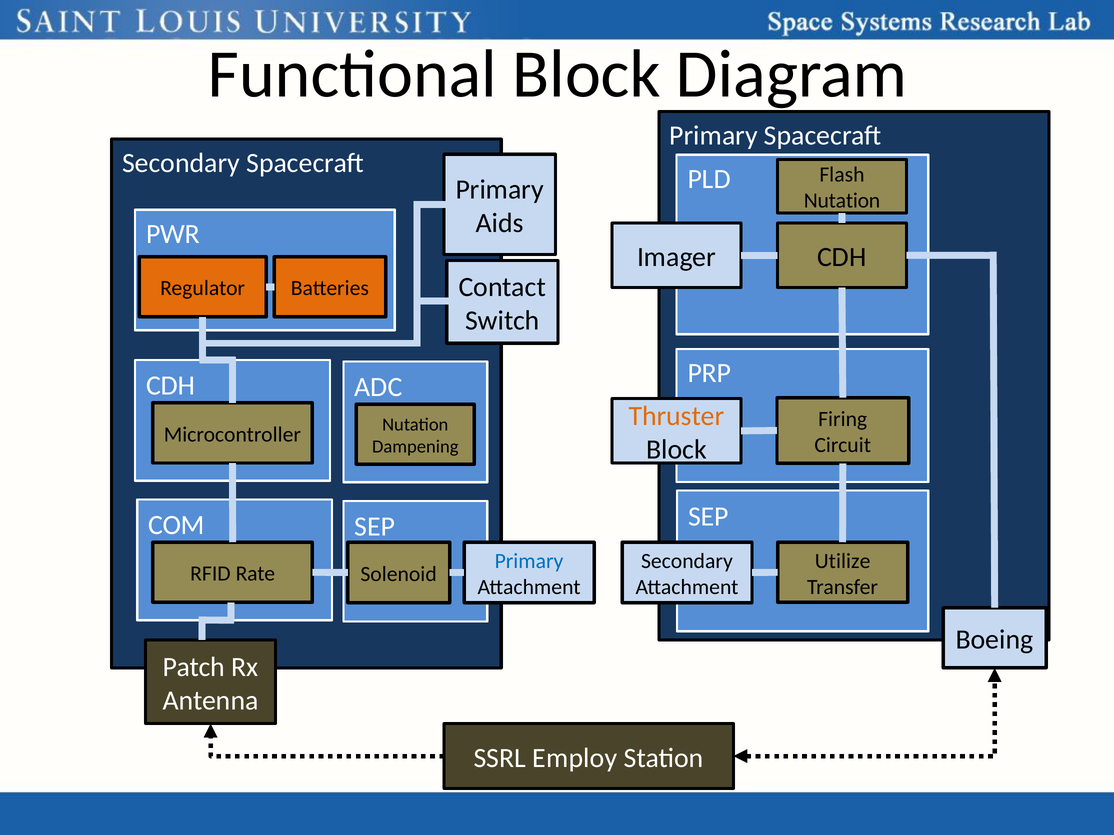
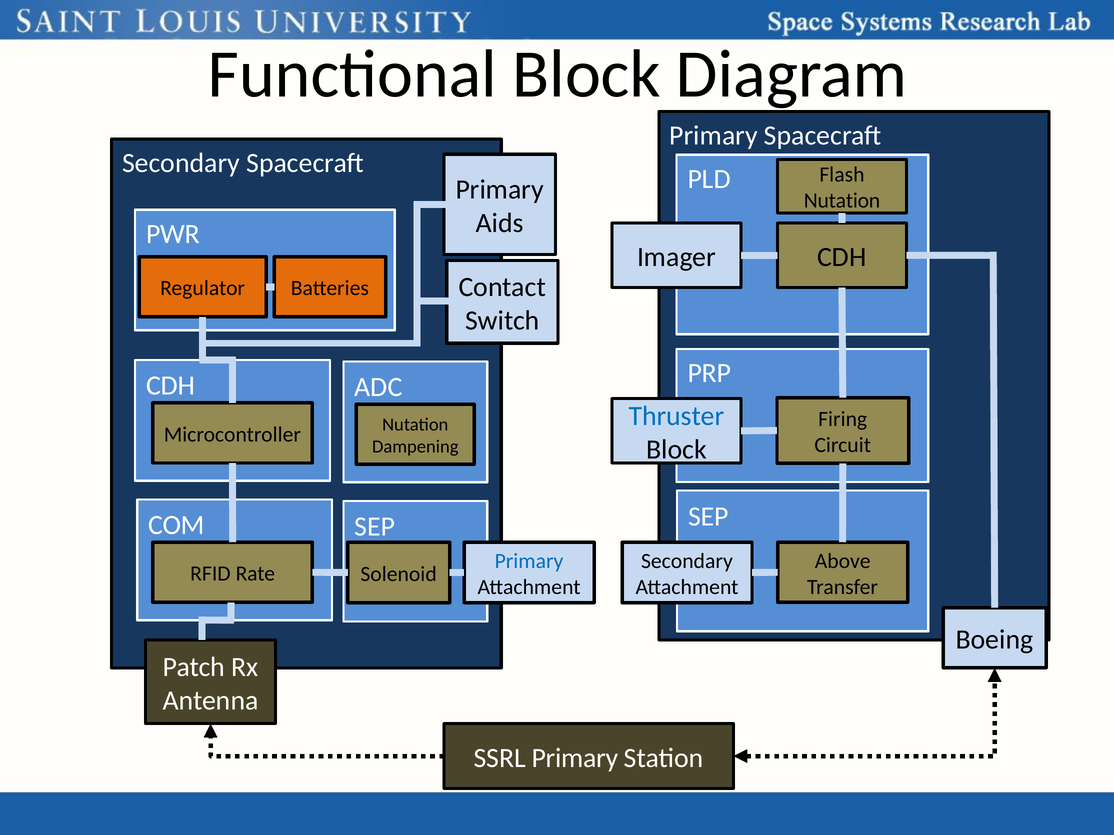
Thruster colour: orange -> blue
Utilize: Utilize -> Above
SSRL Employ: Employ -> Primary
